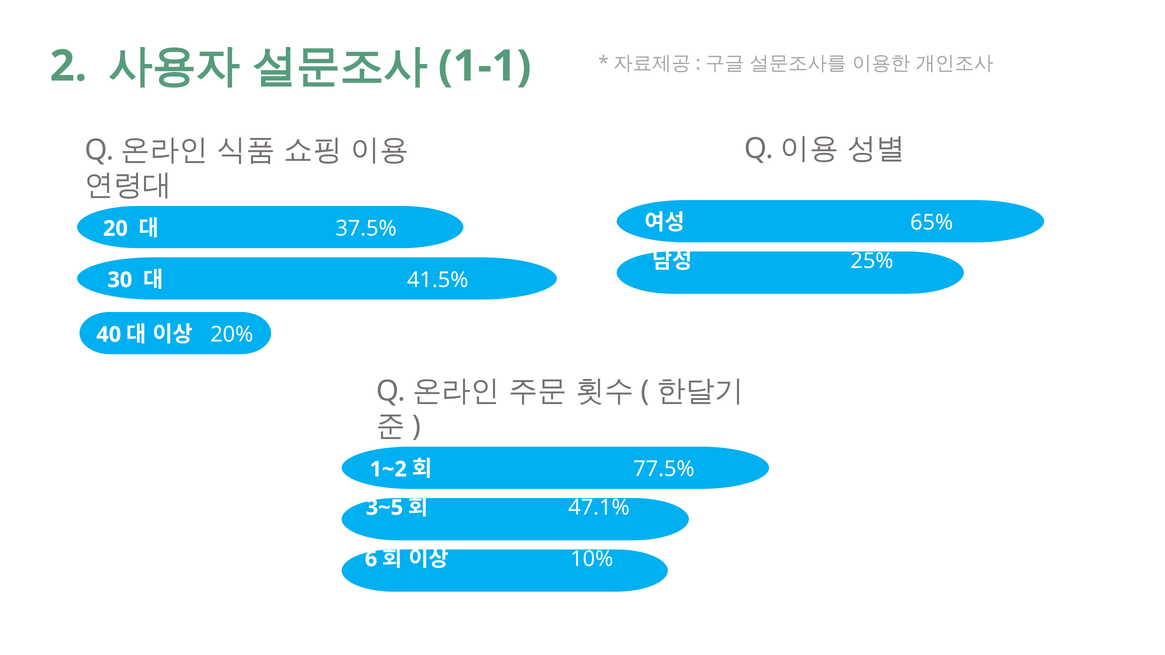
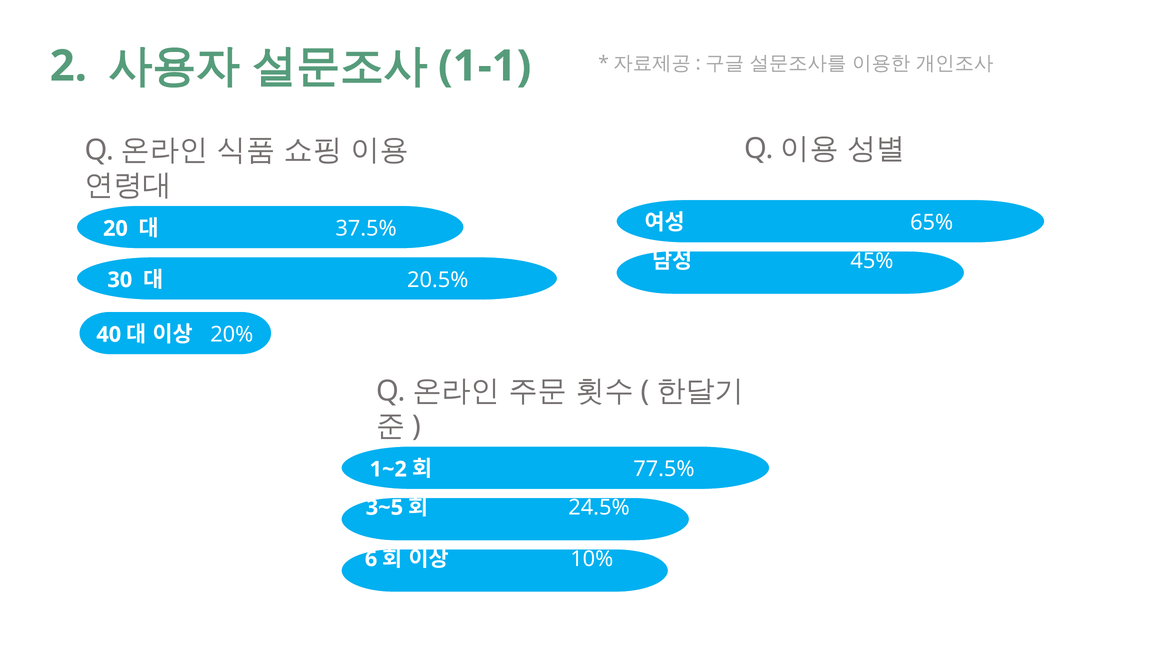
25%: 25% -> 45%
41.5%: 41.5% -> 20.5%
47.1%: 47.1% -> 24.5%
